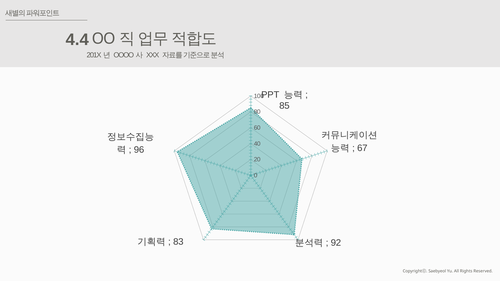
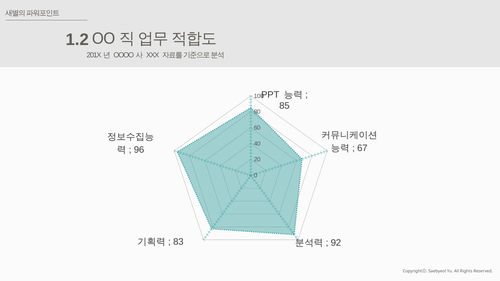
4.4: 4.4 -> 1.2
